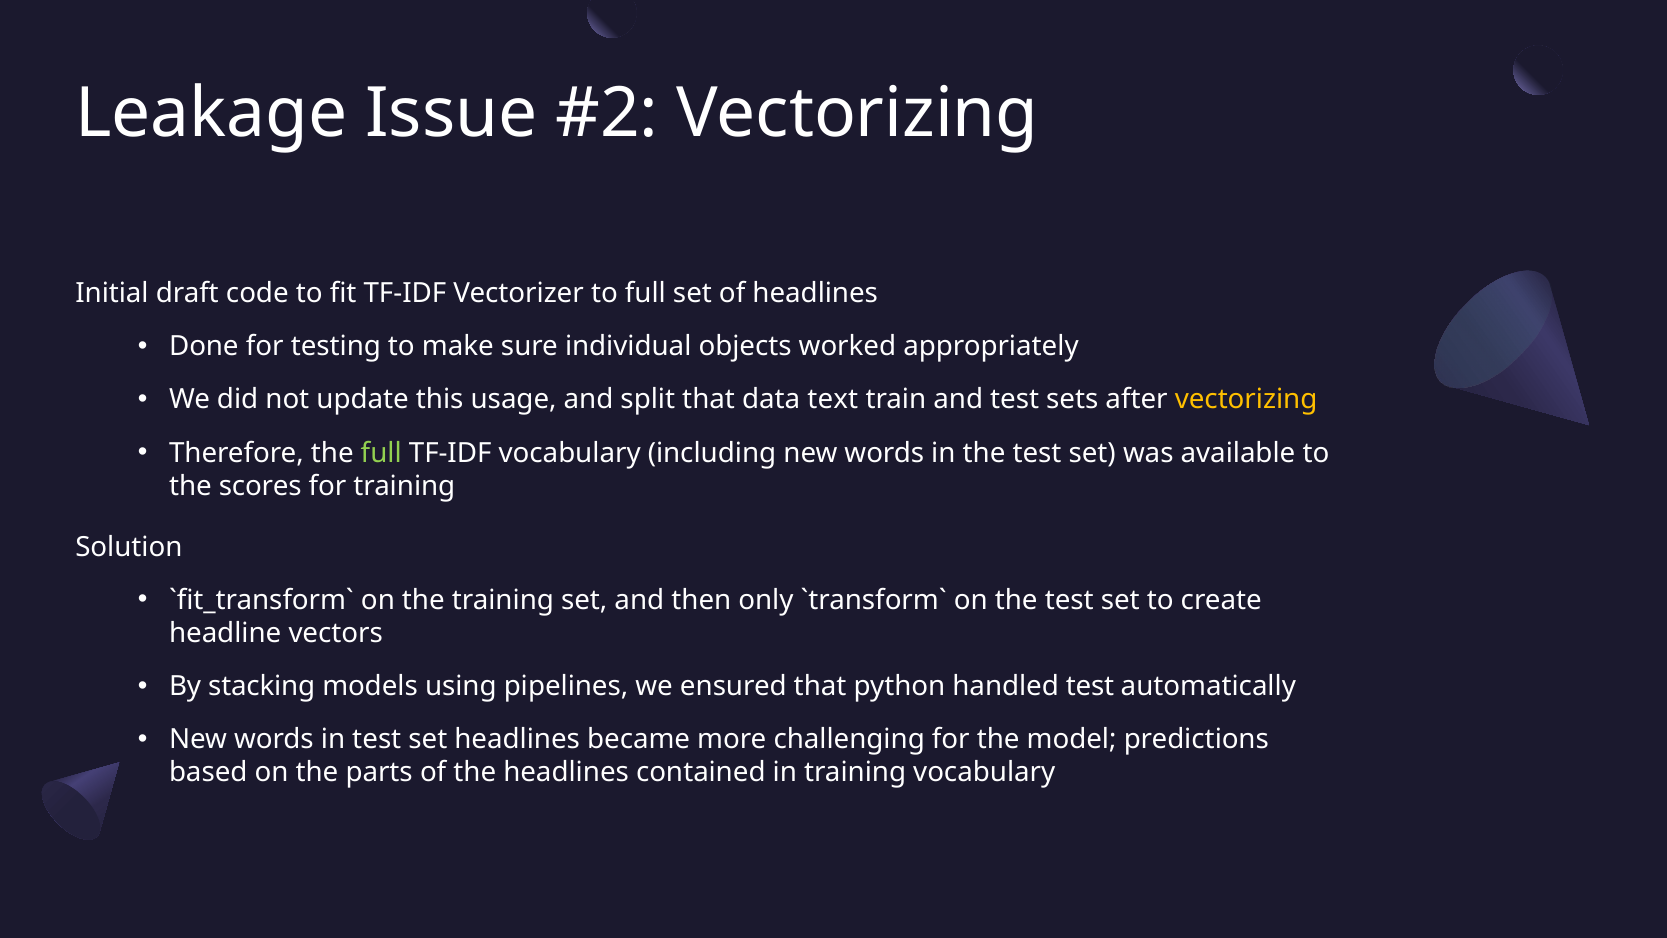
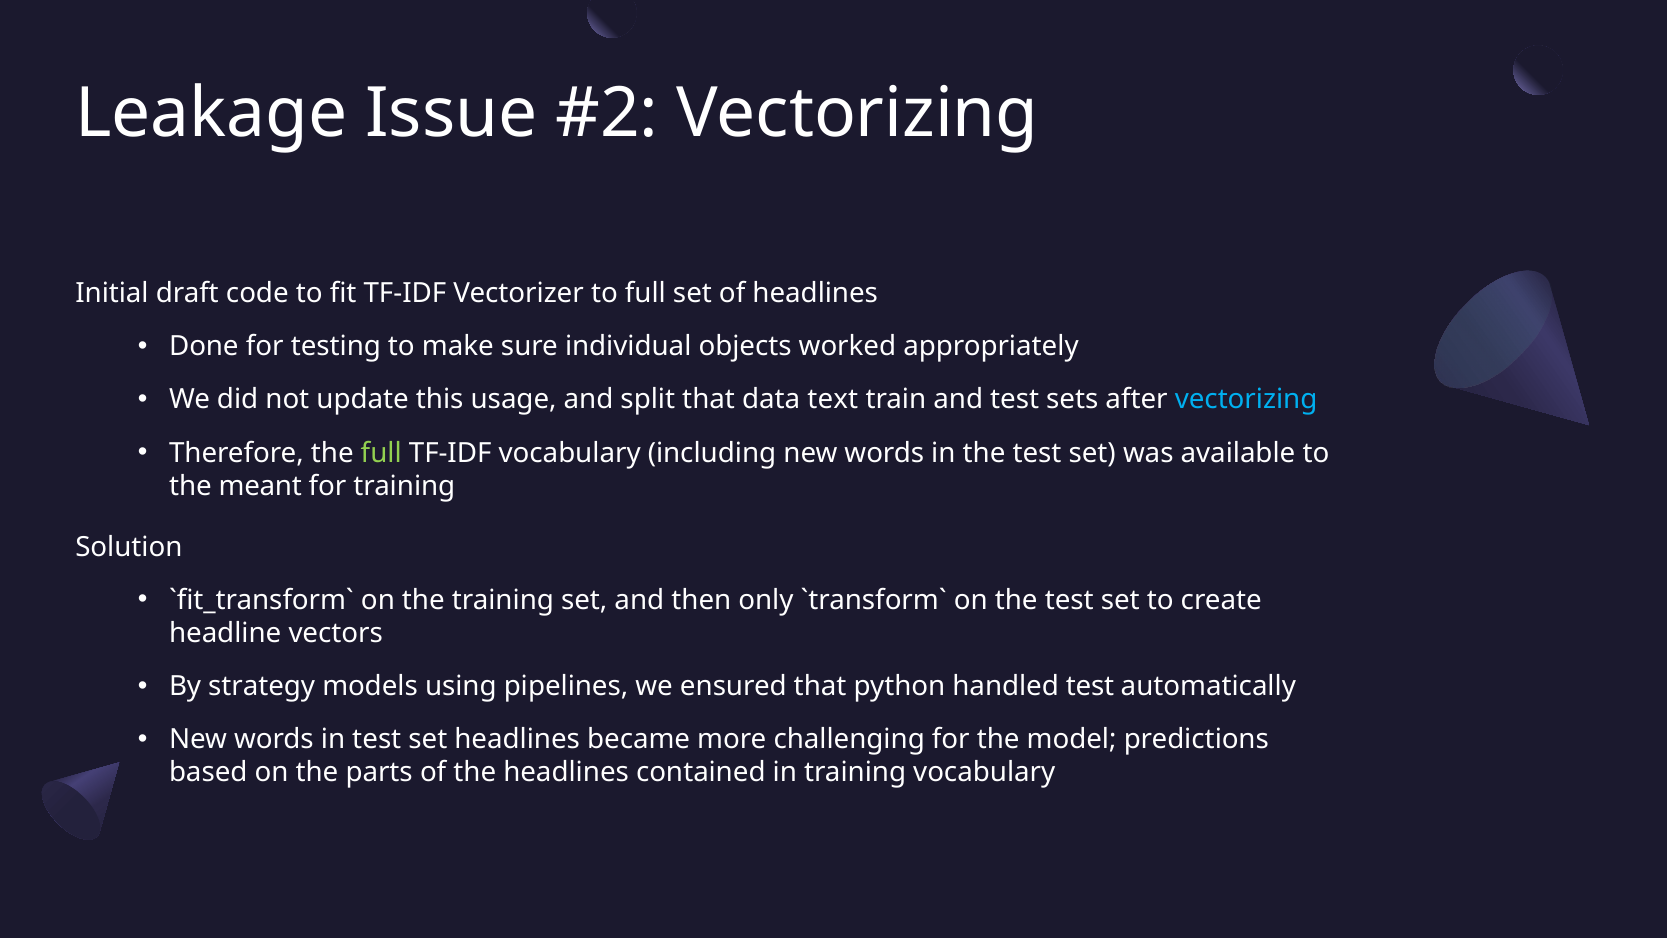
vectorizing at (1246, 400) colour: yellow -> light blue
scores: scores -> meant
stacking: stacking -> strategy
